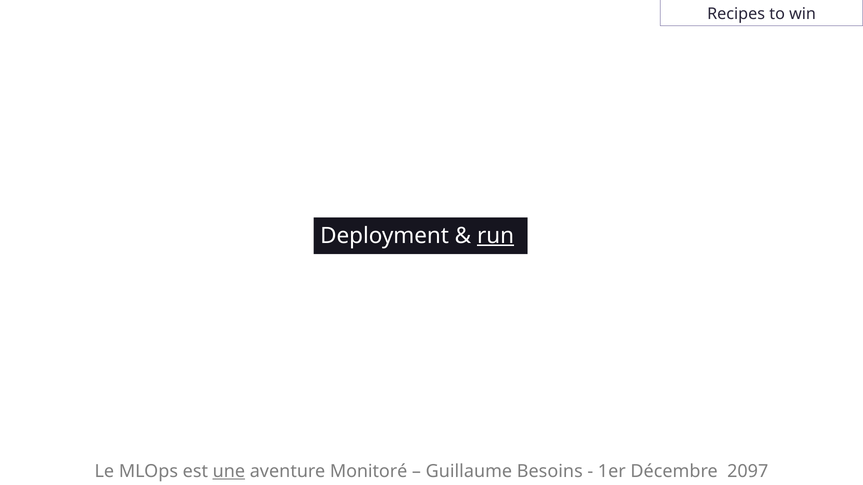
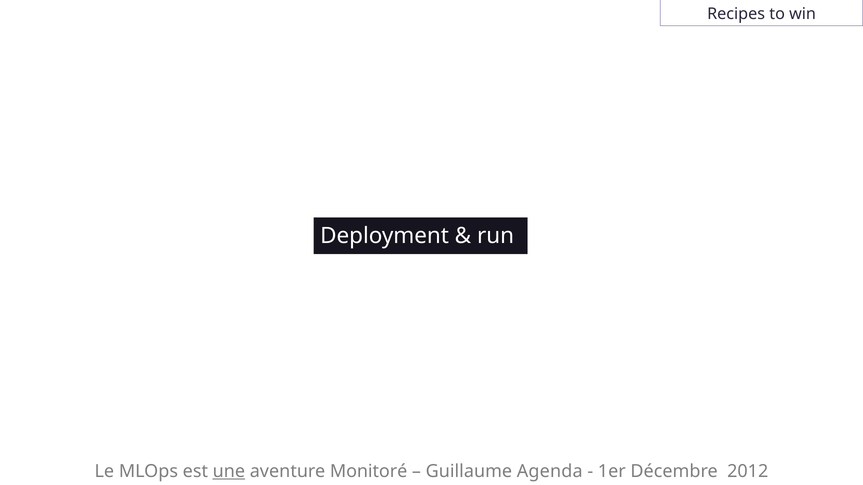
run underline: present -> none
Besoins: Besoins -> Agenda
2097: 2097 -> 2012
